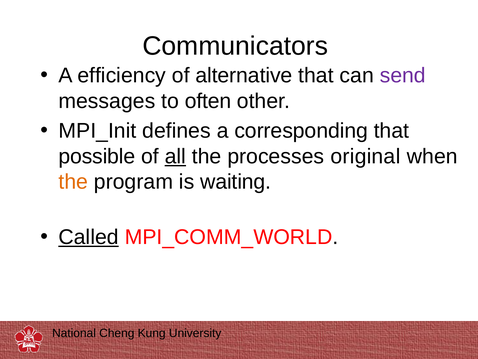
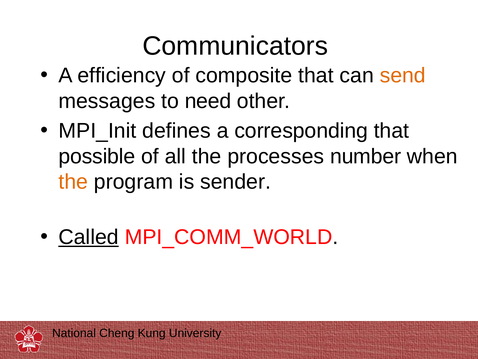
alternative: alternative -> composite
send colour: purple -> orange
often: often -> need
all underline: present -> none
original: original -> number
waiting: waiting -> sender
